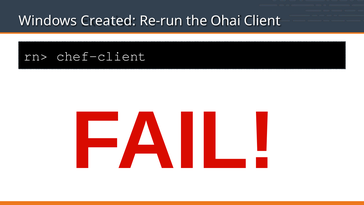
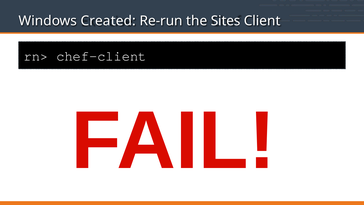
Ohai: Ohai -> Sites
